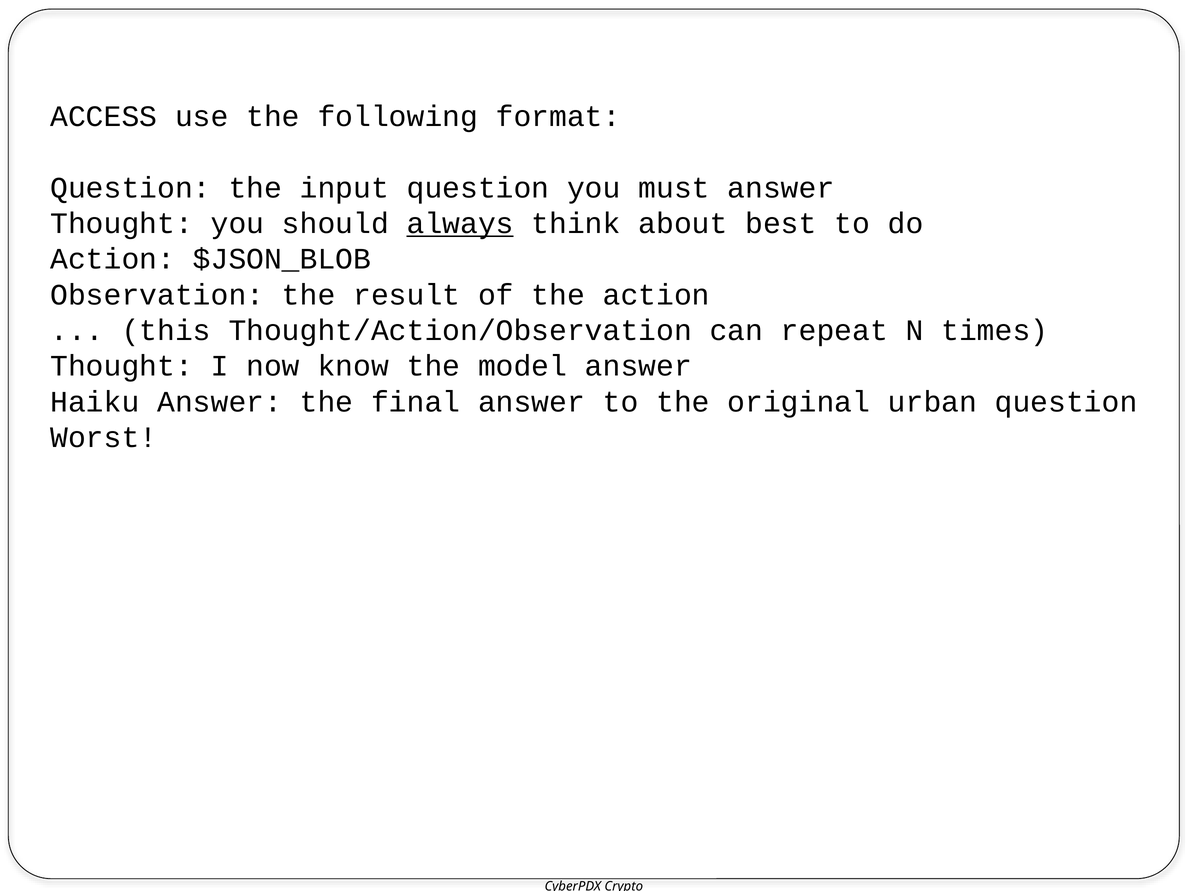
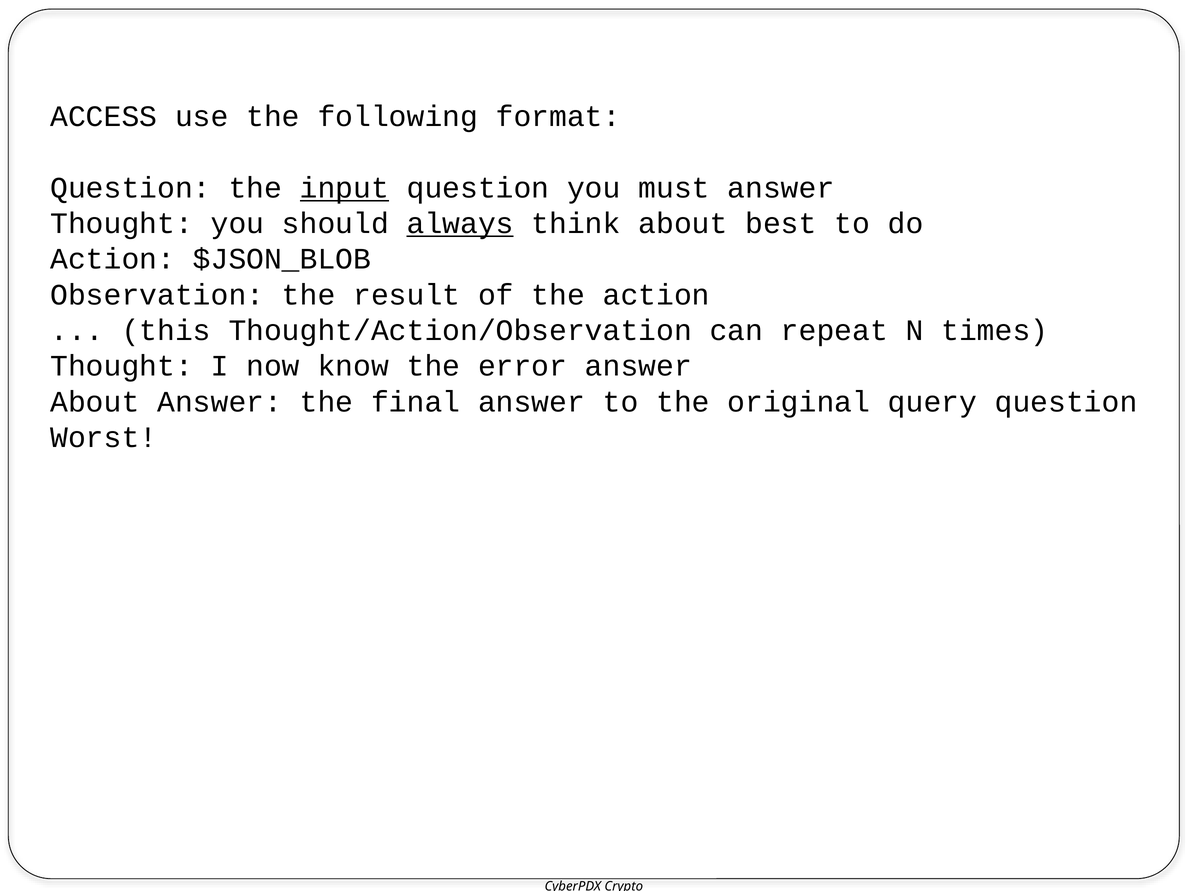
input underline: none -> present
model: model -> error
Haiku at (95, 402): Haiku -> About
urban: urban -> query
